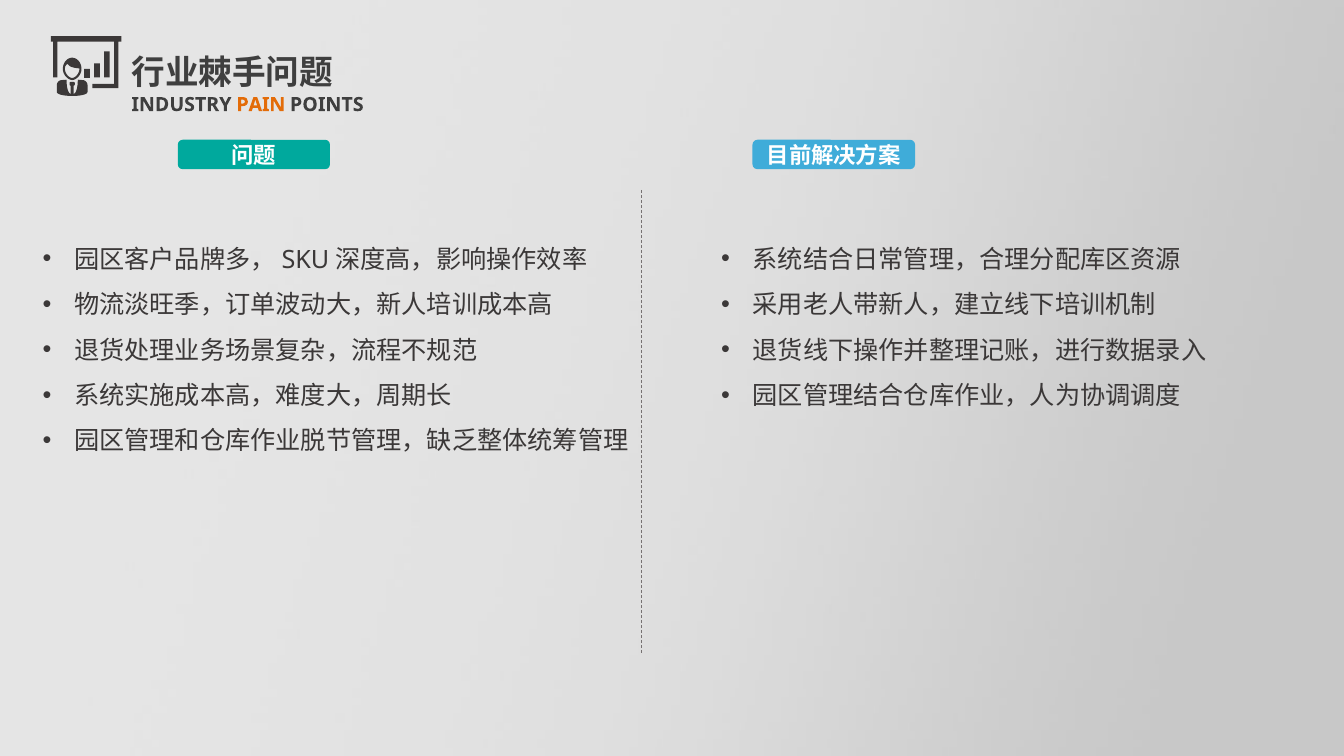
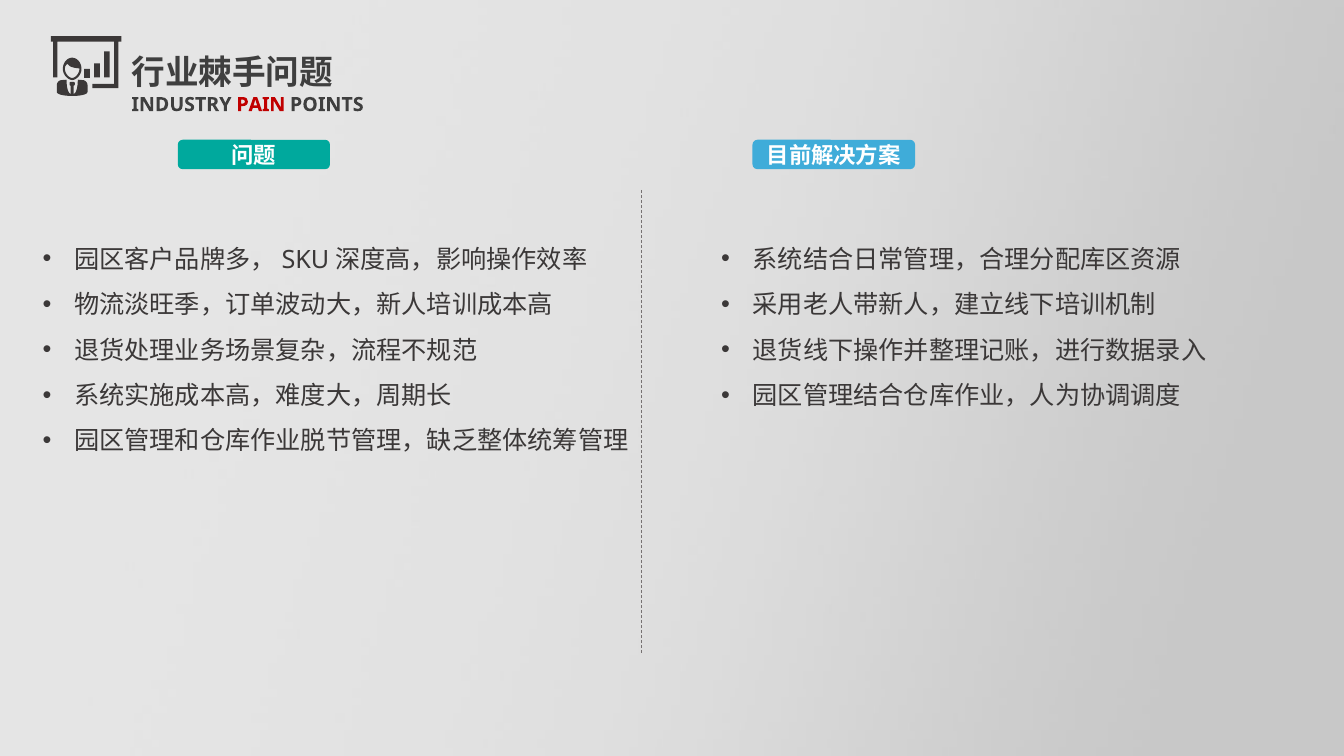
PAIN colour: orange -> red
